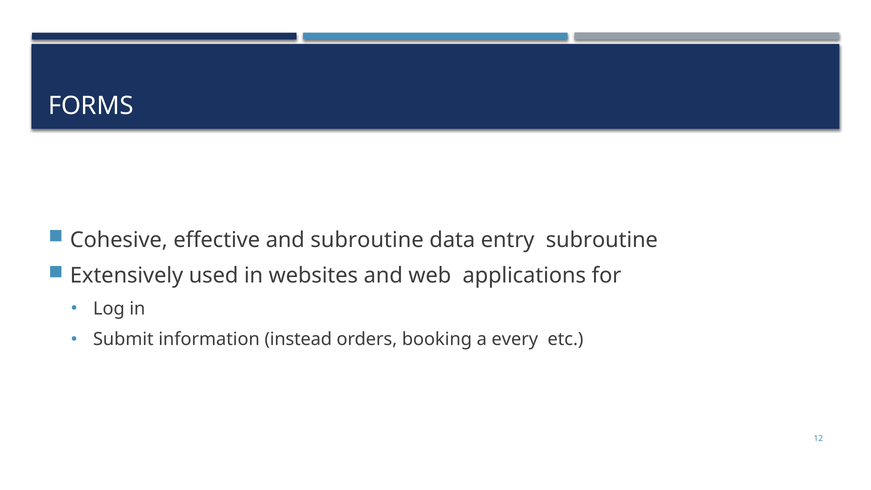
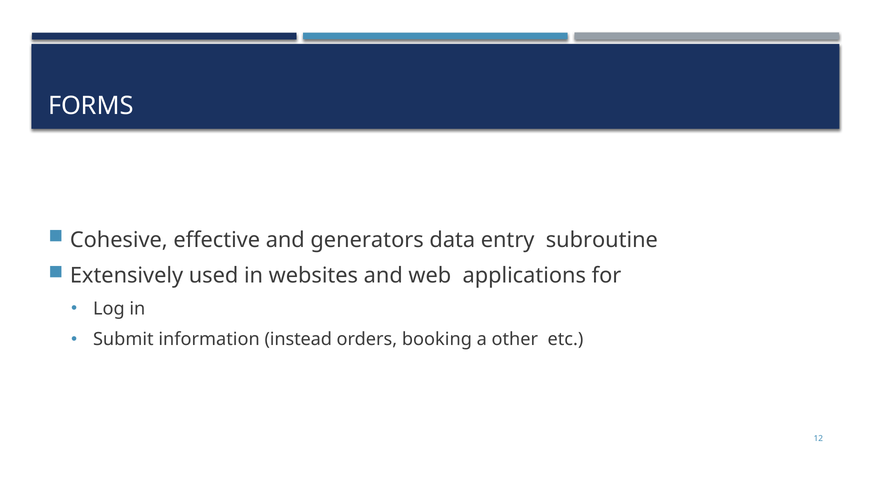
and subroutine: subroutine -> generators
every: every -> other
